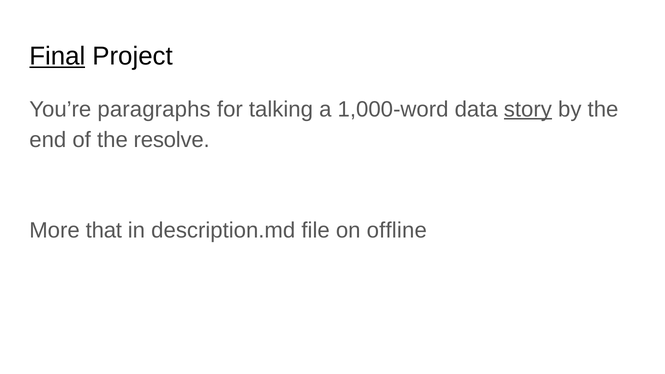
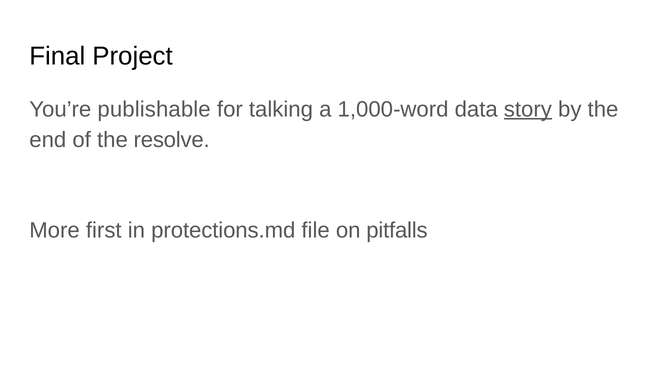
Final underline: present -> none
paragraphs: paragraphs -> publishable
that: that -> first
description.md: description.md -> protections.md
offline: offline -> pitfalls
